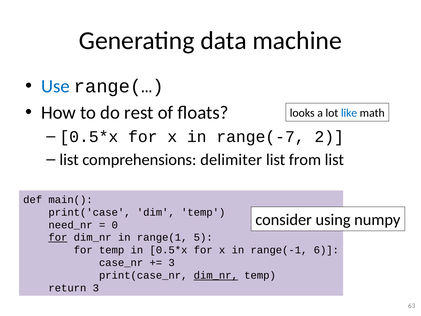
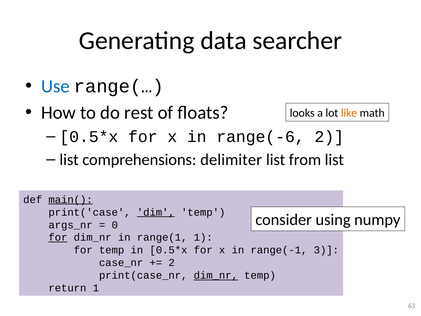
machine: machine -> searcher
like colour: blue -> orange
range(-7: range(-7 -> range(-6
main( underline: none -> present
dim underline: none -> present
need_nr: need_nr -> args_nr
range(1 5: 5 -> 1
6: 6 -> 3
3 at (172, 263): 3 -> 2
return 3: 3 -> 1
